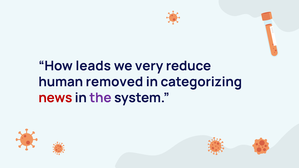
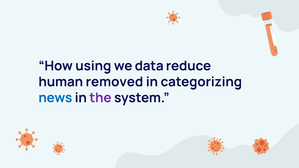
leads: leads -> using
very: very -> data
news colour: red -> blue
